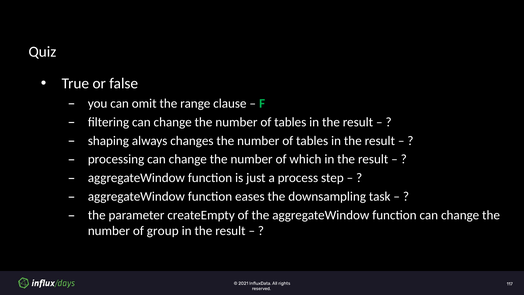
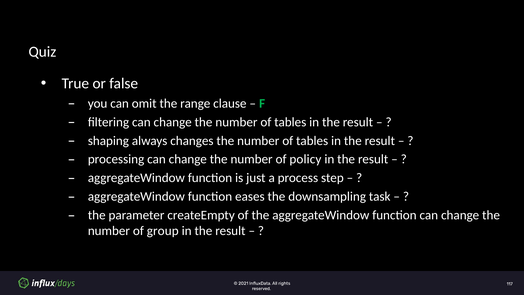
which: which -> policy
